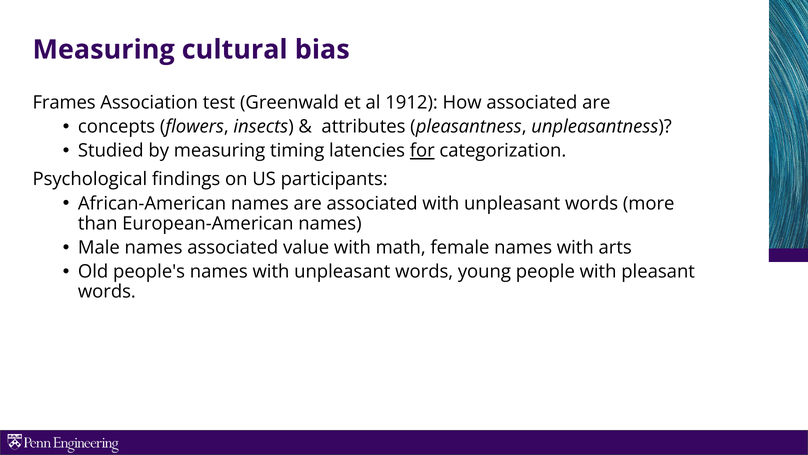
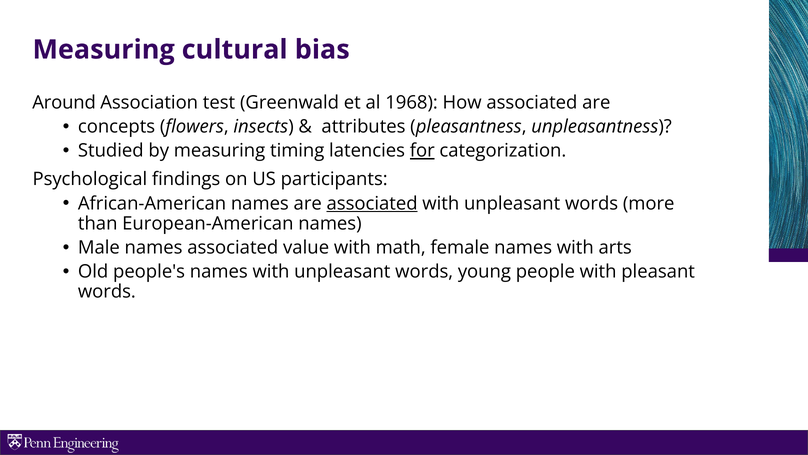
Frames: Frames -> Around
1912: 1912 -> 1968
associated at (372, 203) underline: none -> present
